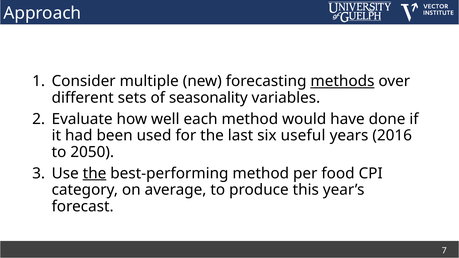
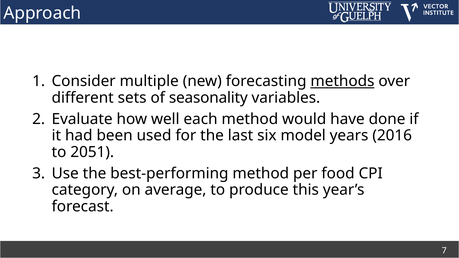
useful: useful -> model
2050: 2050 -> 2051
the at (95, 173) underline: present -> none
